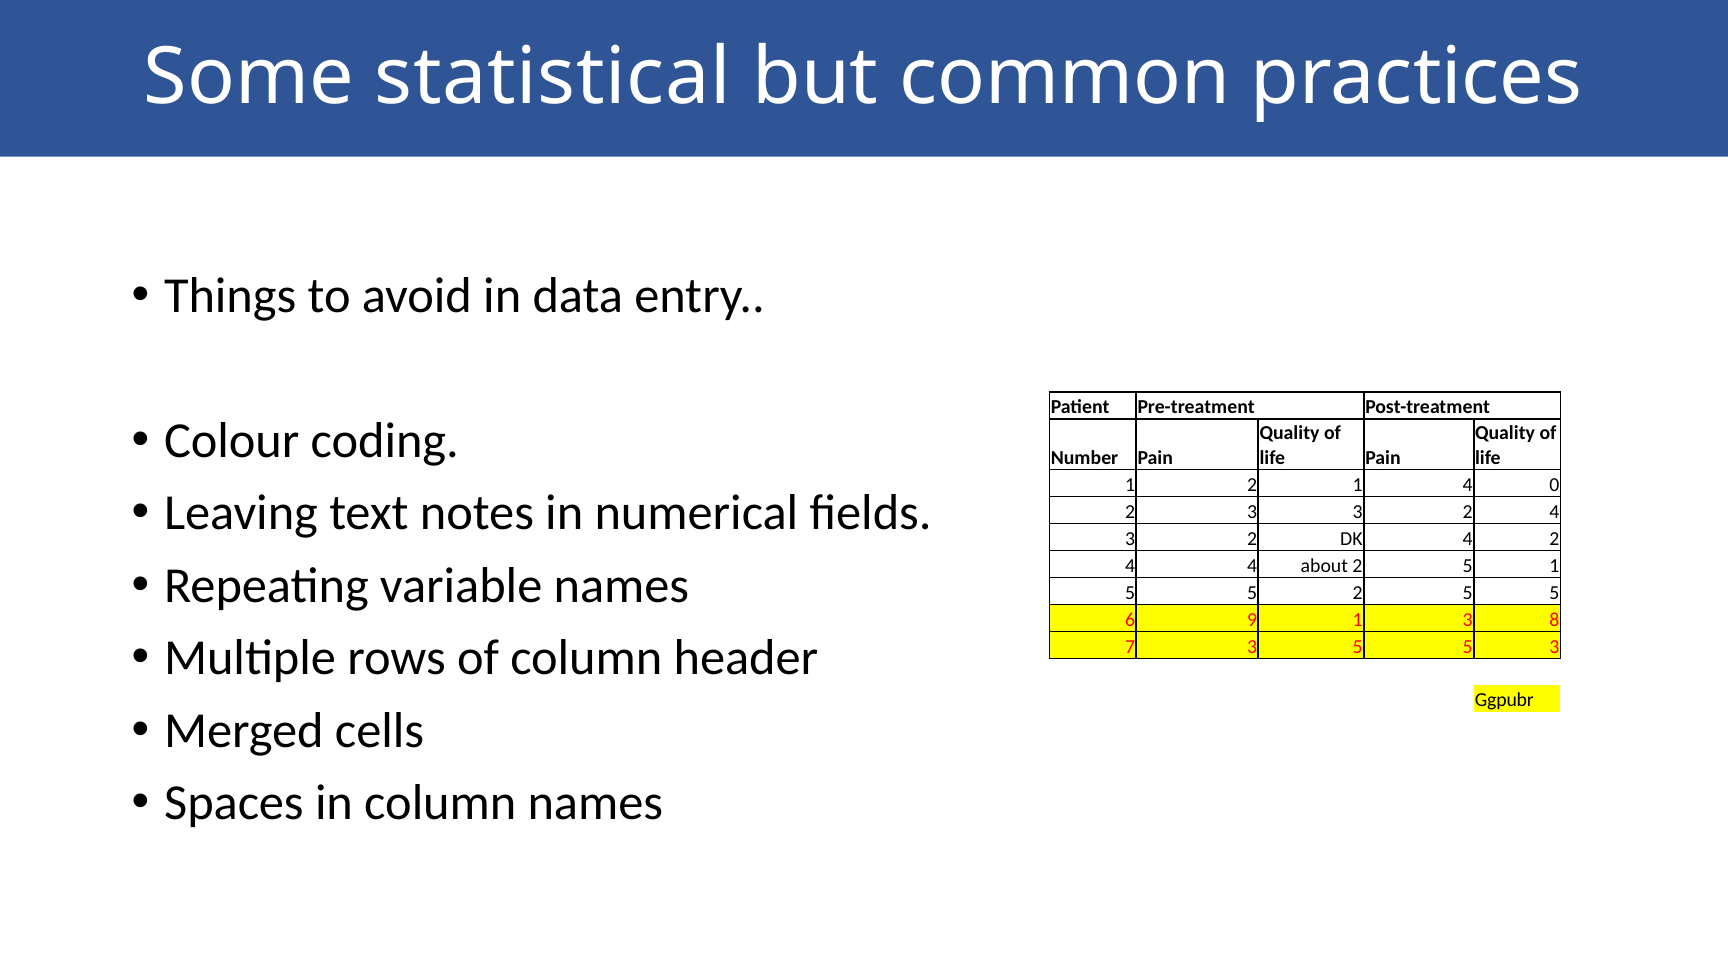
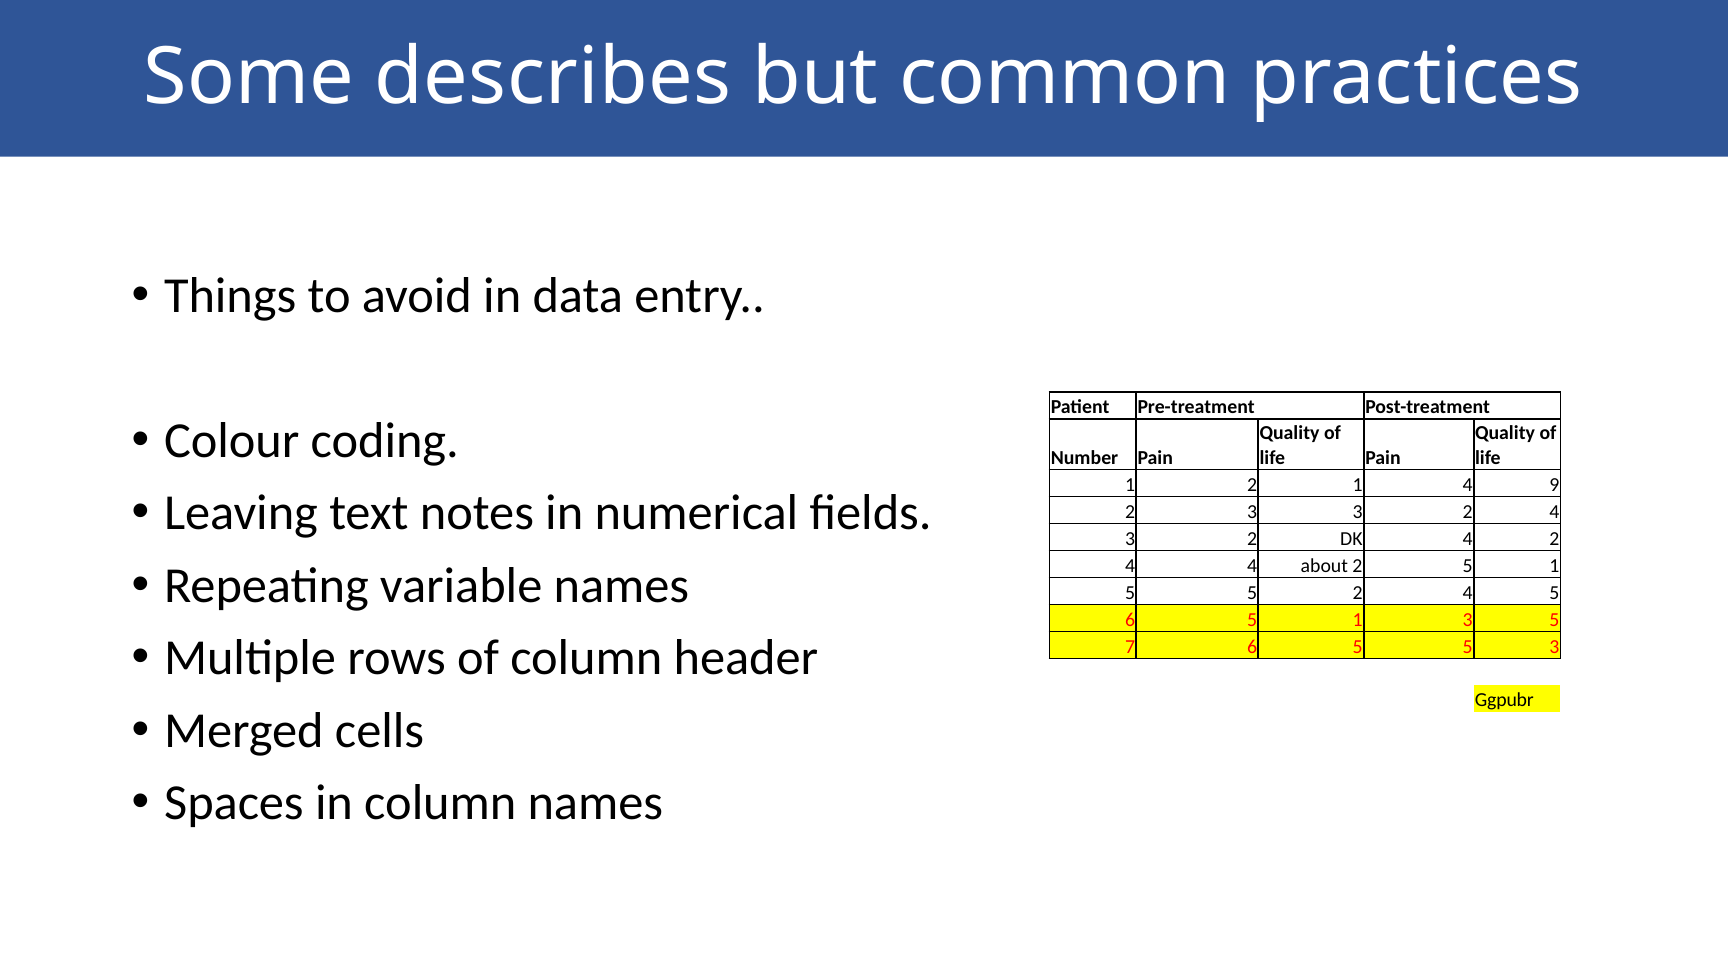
statistical: statistical -> describes
0: 0 -> 9
5 2 5: 5 -> 4
9 at (1252, 619): 9 -> 5
3 8: 8 -> 5
7 3: 3 -> 6
